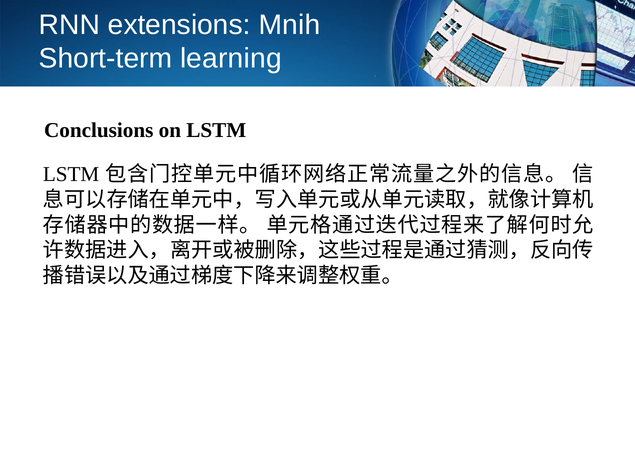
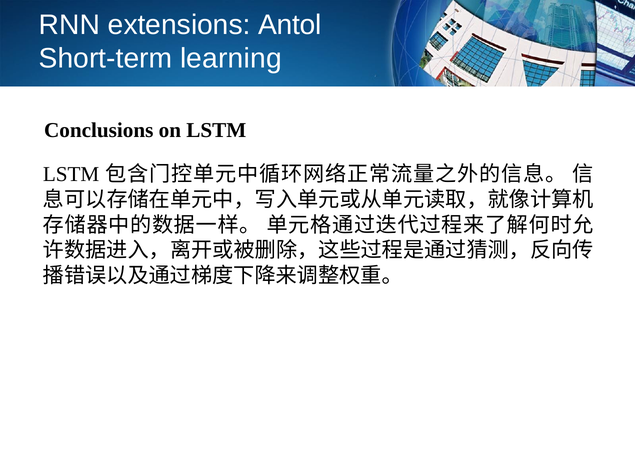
Mnih: Mnih -> Antol
